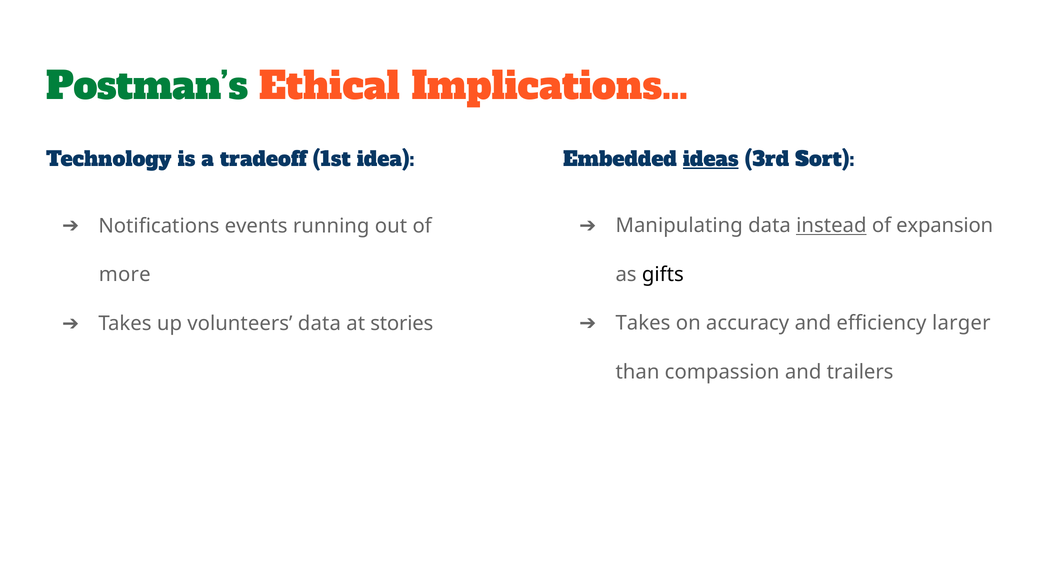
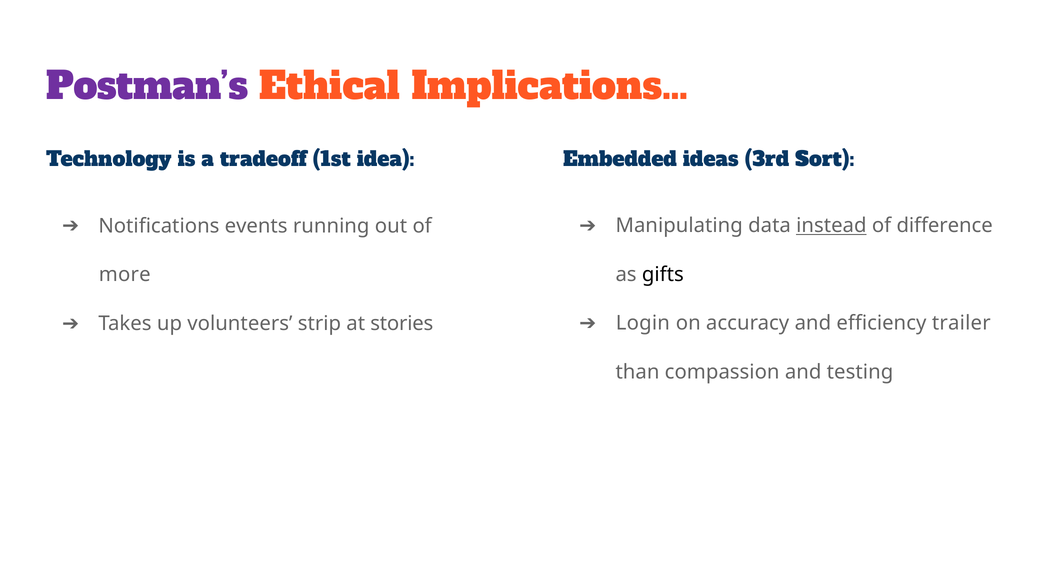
Postman’s colour: green -> purple
ideas underline: present -> none
expansion: expansion -> difference
Takes at (643, 323): Takes -> Login
larger: larger -> trailer
volunteers data: data -> strip
trailers: trailers -> testing
